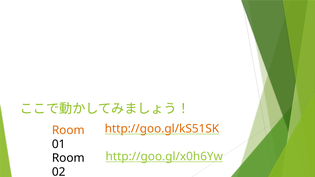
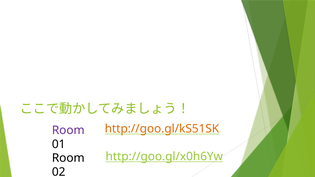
Room at (68, 130) colour: orange -> purple
